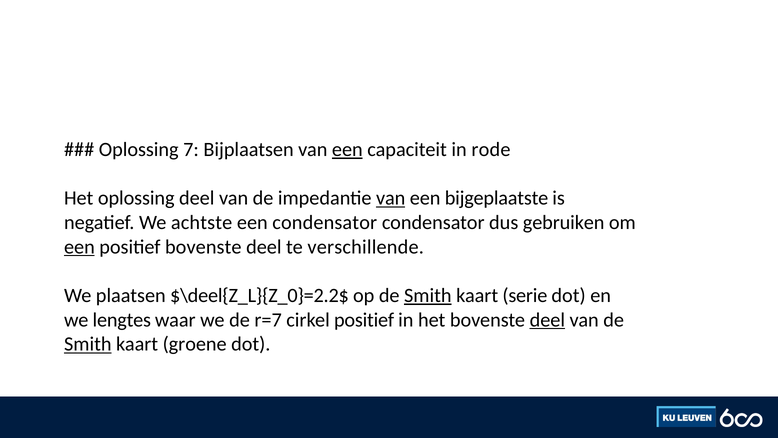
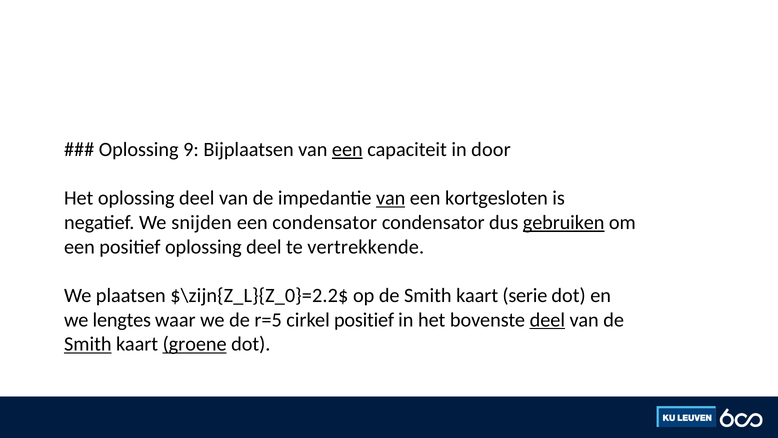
7: 7 -> 9
rode: rode -> door
bijgeplaatste: bijgeplaatste -> kortgesloten
achtste: achtste -> snijden
gebruiken underline: none -> present
een at (79, 247) underline: present -> none
positief bovenste: bovenste -> oplossing
verschillende: verschillende -> vertrekkende
$\deel{Z_L}{Z_0}=2.2$: $\deel{Z_L}{Z_0}=2.2$ -> $\zijn{Z_L}{Z_0}=2.2$
Smith at (428, 295) underline: present -> none
r=7: r=7 -> r=5
groene underline: none -> present
